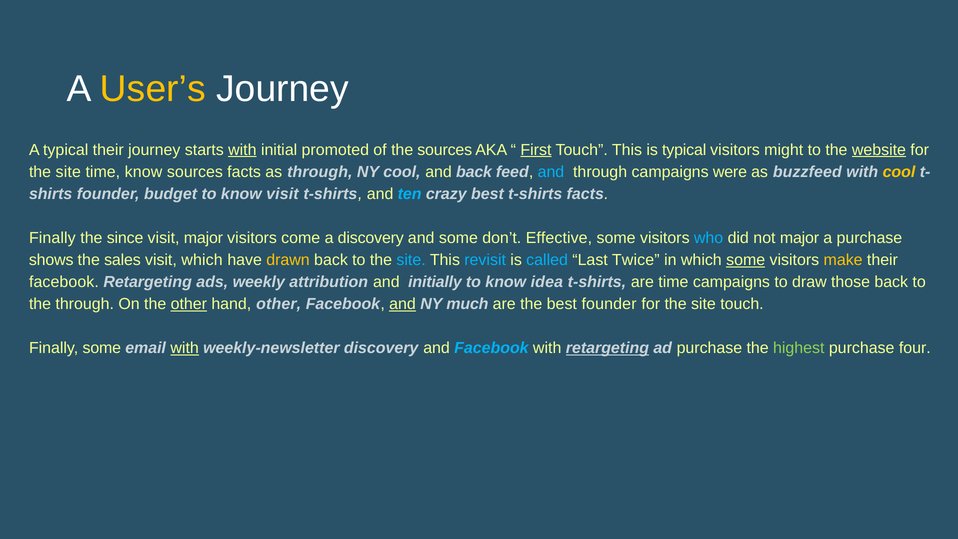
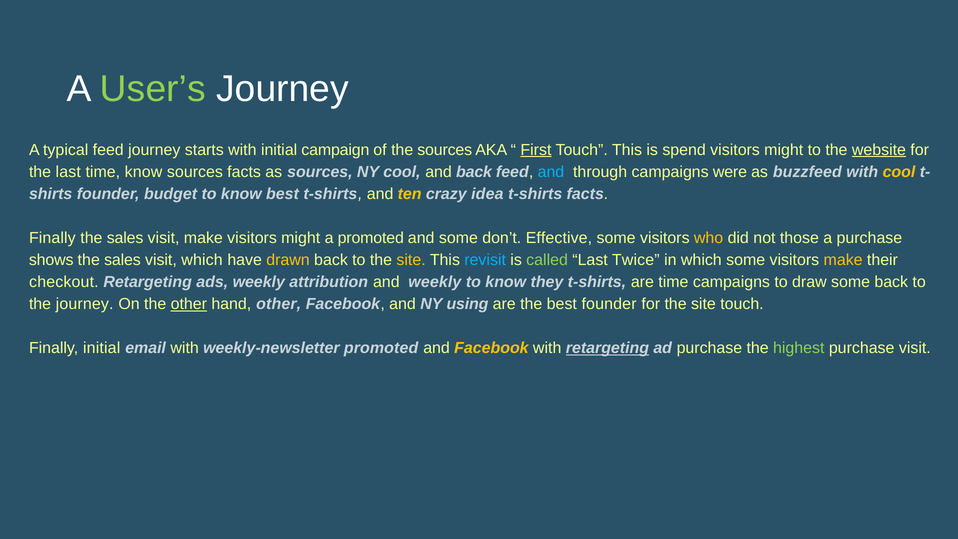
User’s colour: yellow -> light green
typical their: their -> feed
with at (242, 150) underline: present -> none
promoted: promoted -> campaign
is typical: typical -> spend
site at (68, 172): site -> last
as through: through -> sources
know visit: visit -> best
ten colour: light blue -> yellow
crazy best: best -> idea
since at (125, 238): since -> sales
visit major: major -> make
come at (301, 238): come -> might
a discovery: discovery -> promoted
who colour: light blue -> yellow
not major: major -> those
site at (411, 260) colour: light blue -> yellow
called colour: light blue -> light green
some at (746, 260) underline: present -> none
facebook at (64, 282): facebook -> checkout
and initially: initially -> weekly
idea: idea -> they
draw those: those -> some
the through: through -> journey
and at (402, 304) underline: present -> none
much: much -> using
Finally some: some -> initial
with at (185, 348) underline: present -> none
weekly-newsletter discovery: discovery -> promoted
Facebook at (491, 348) colour: light blue -> yellow
purchase four: four -> visit
